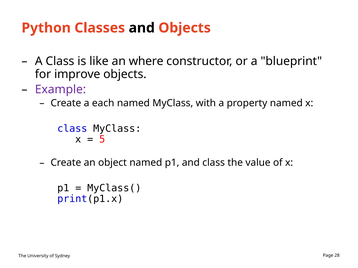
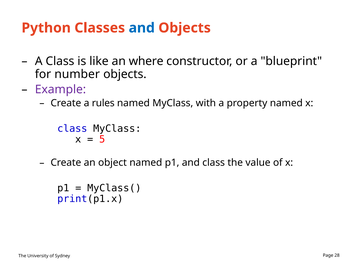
and at (142, 28) colour: black -> blue
improve: improve -> number
each: each -> rules
